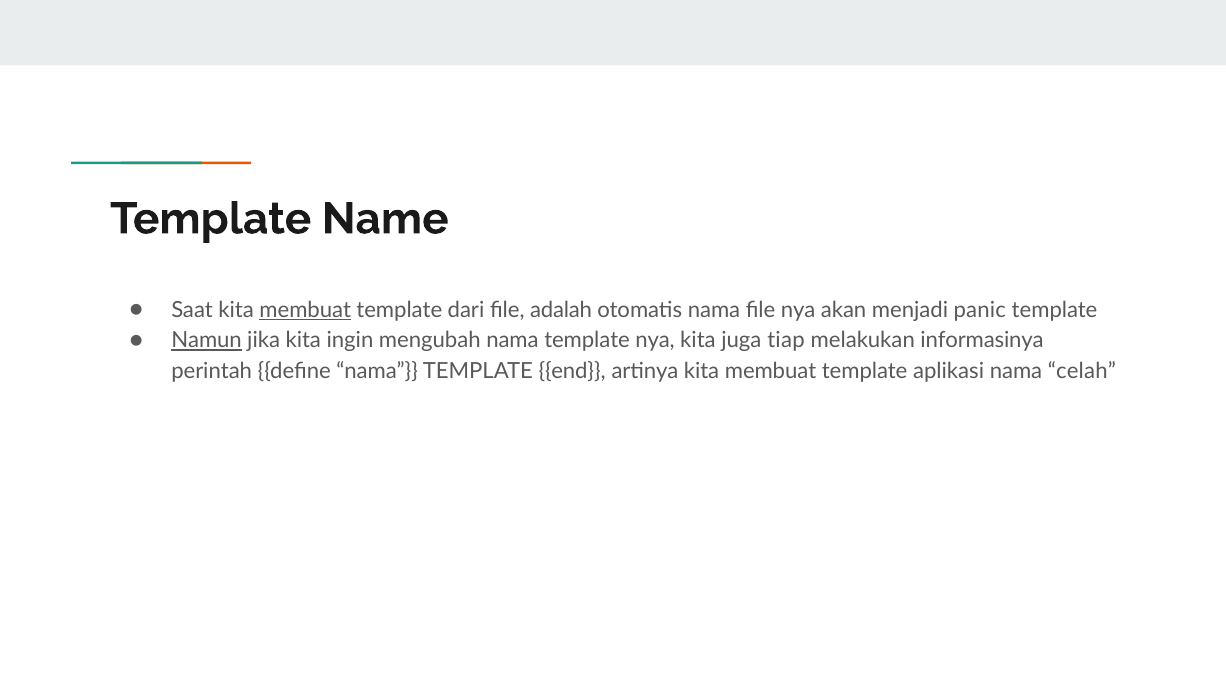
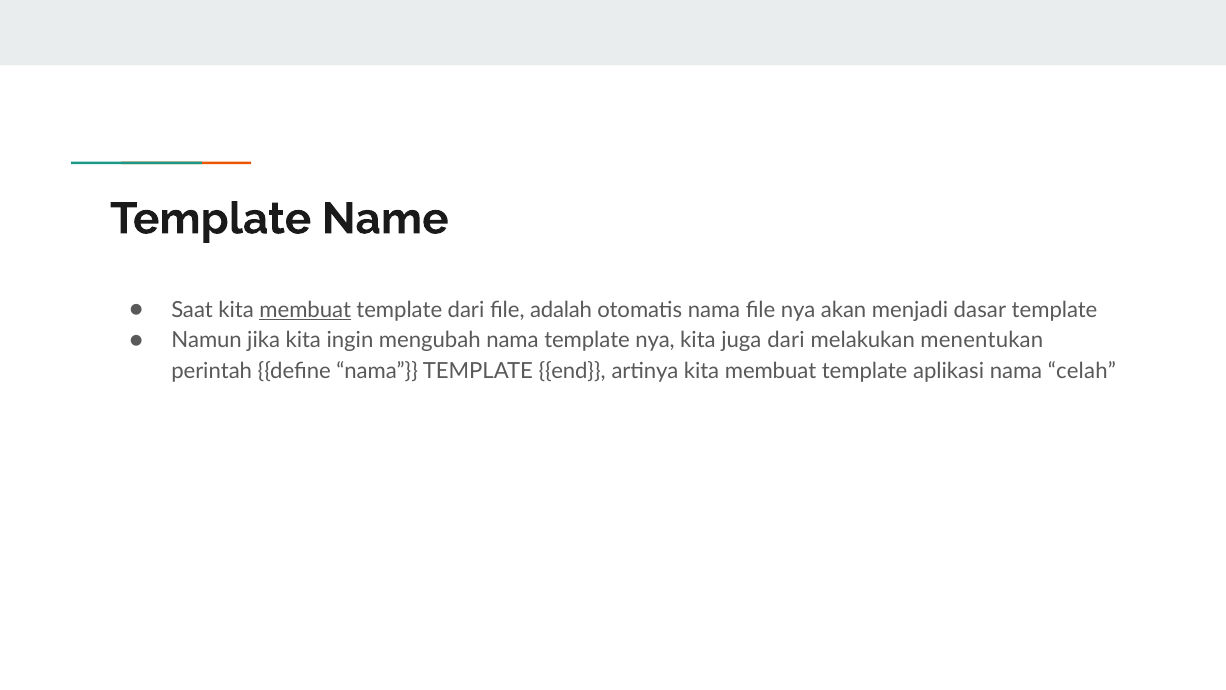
panic: panic -> dasar
Namun underline: present -> none
juga tiap: tiap -> dari
informasinya: informasinya -> menentukan
